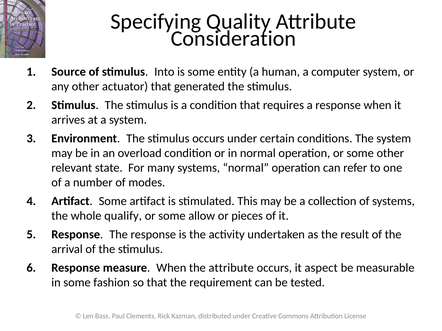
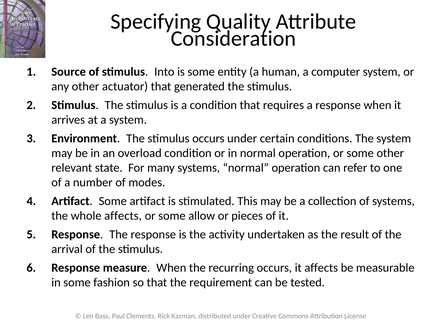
whole qualify: qualify -> affects
the attribute: attribute -> recurring
it aspect: aspect -> affects
